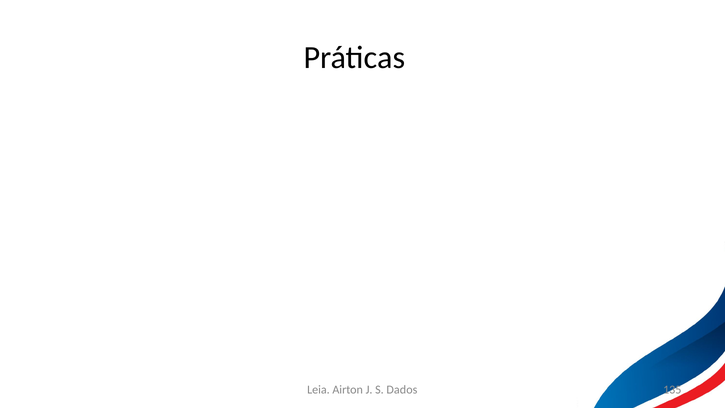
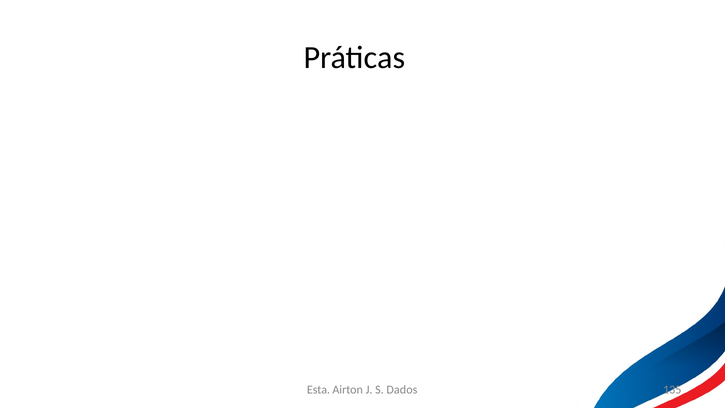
Leia: Leia -> Esta
